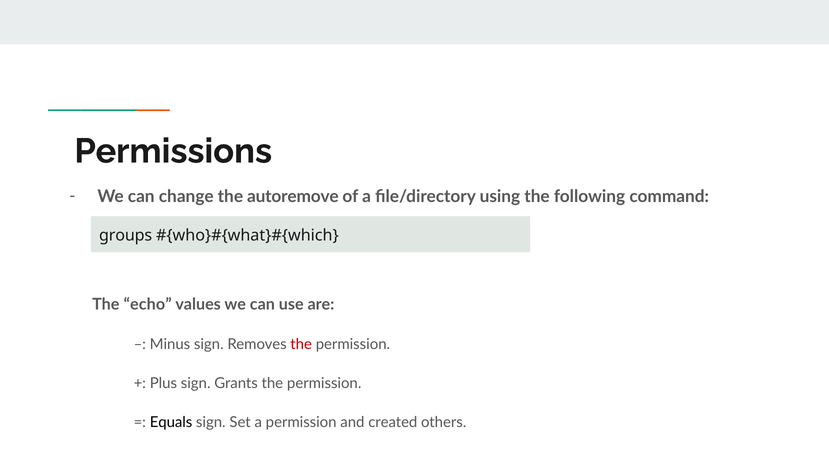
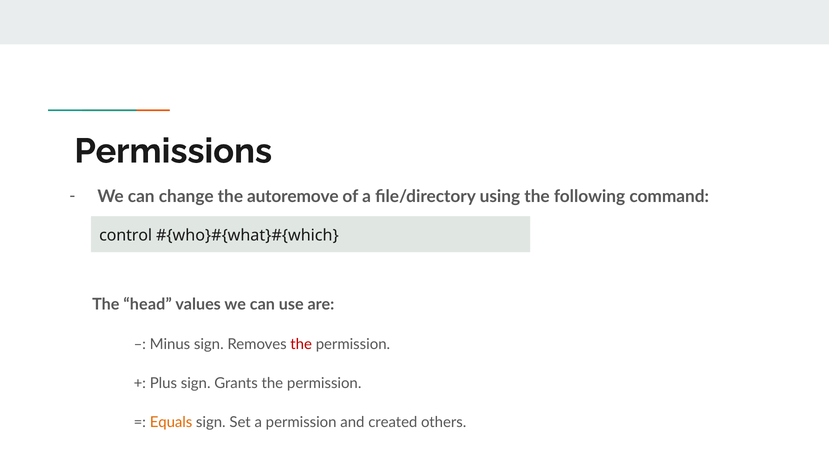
groups: groups -> control
echo: echo -> head
Equals colour: black -> orange
